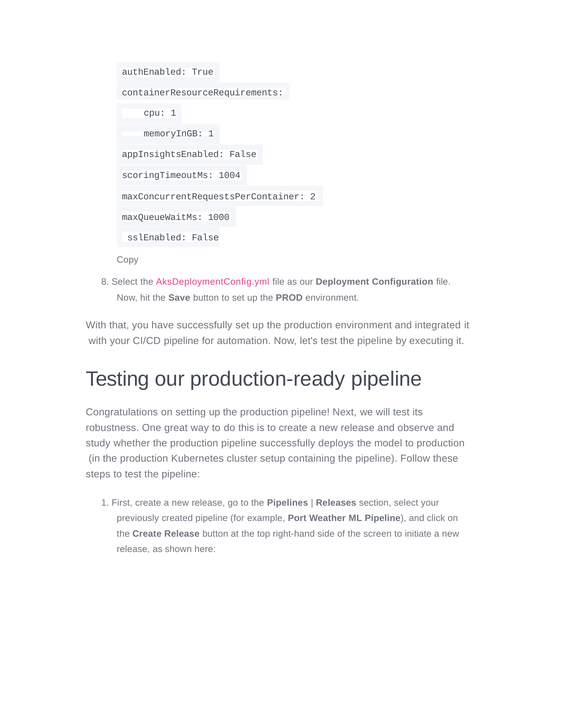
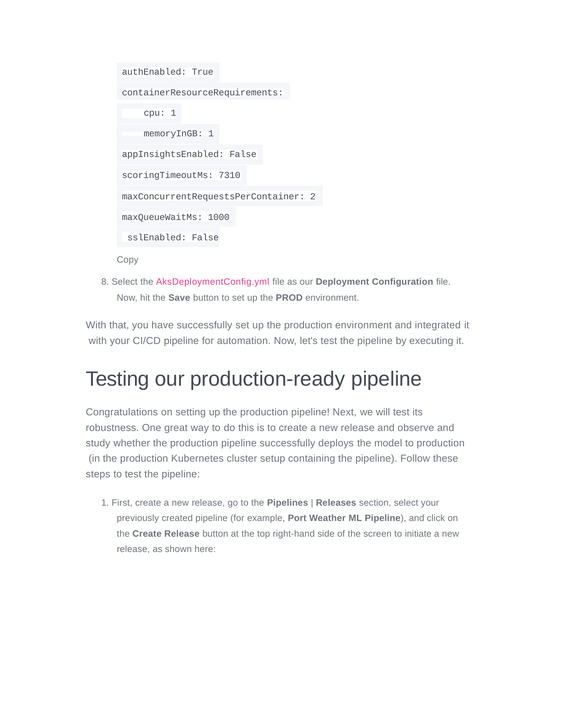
1004: 1004 -> 7310
